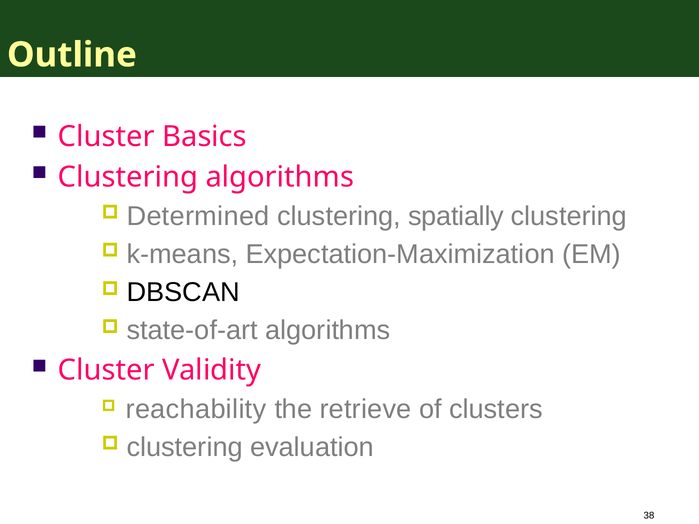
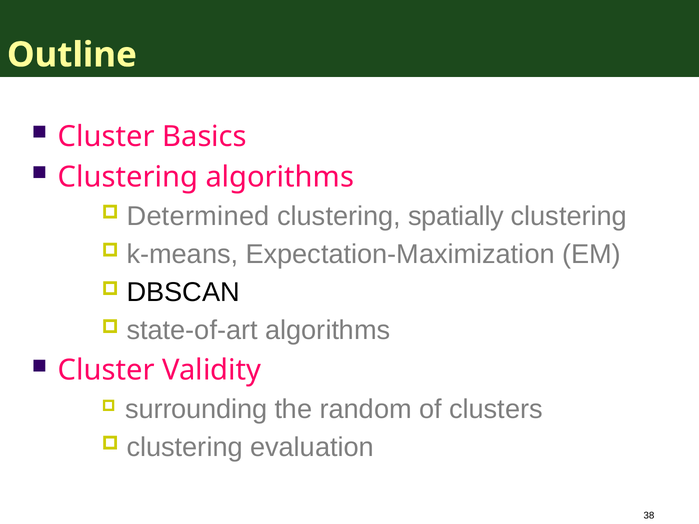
reachability: reachability -> surrounding
retrieve: retrieve -> random
